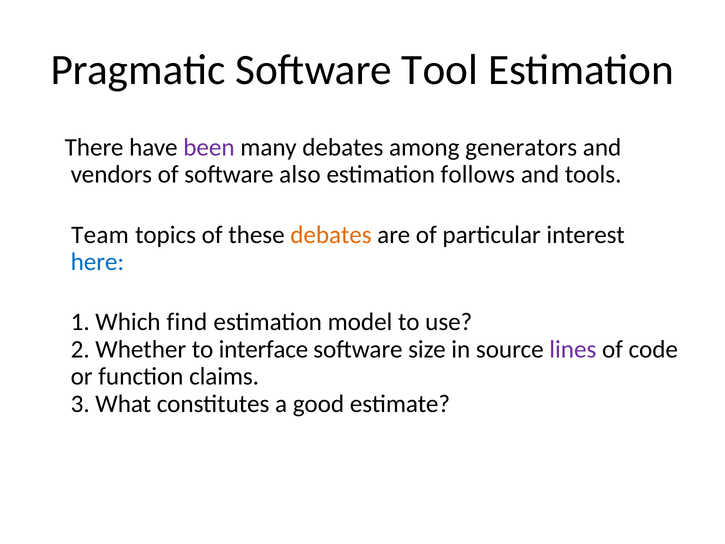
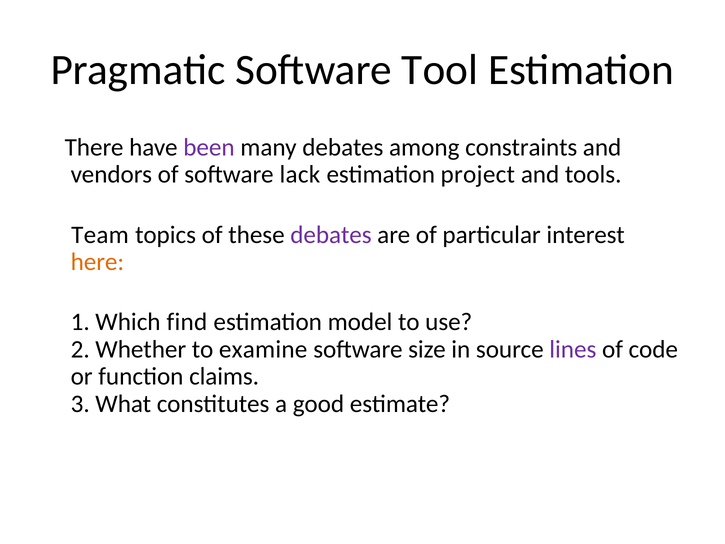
generators: generators -> constraints
also: also -> lack
follows: follows -> project
debates at (331, 235) colour: orange -> purple
here colour: blue -> orange
interface: interface -> examine
